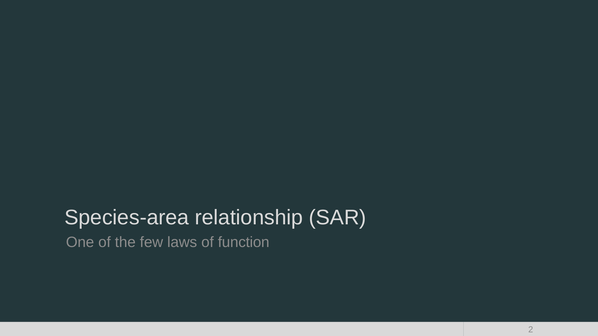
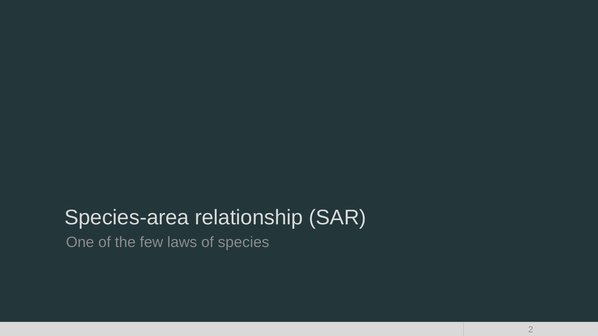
function: function -> species
